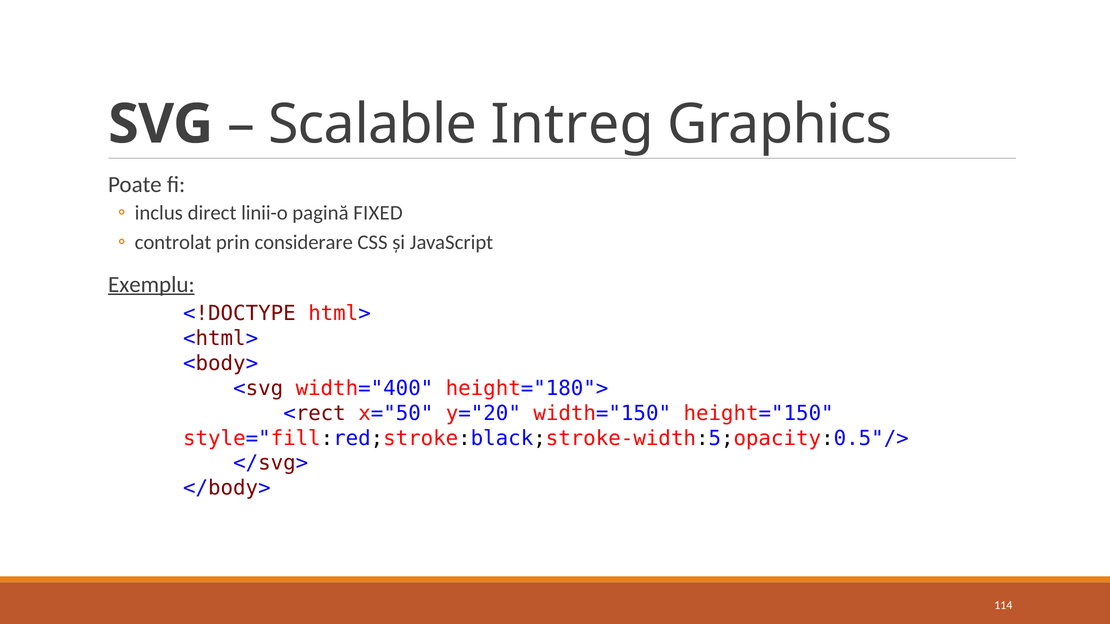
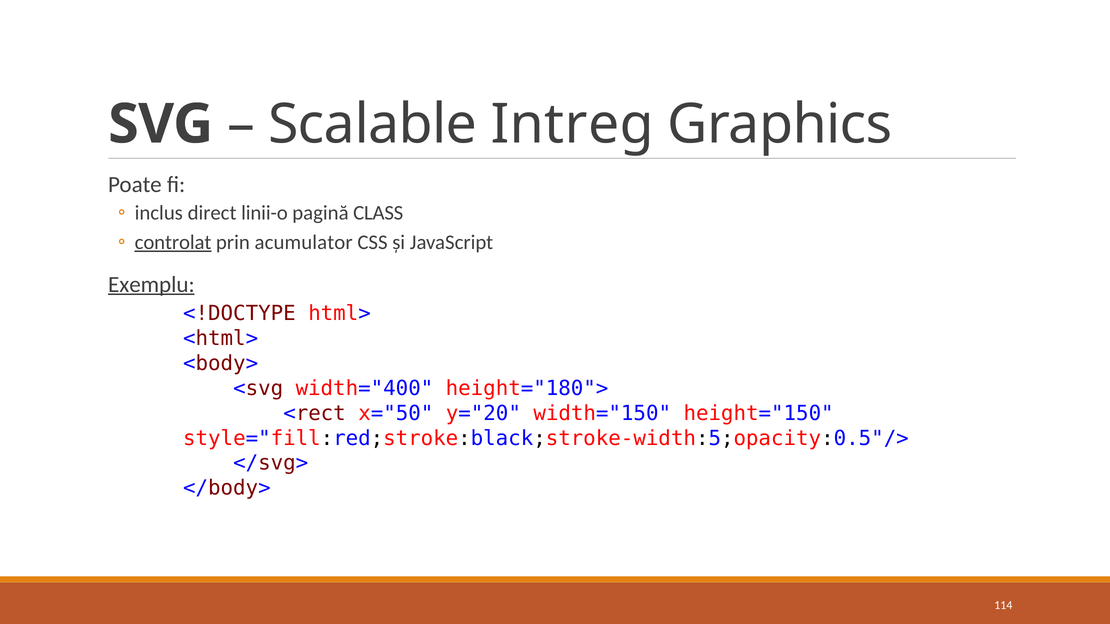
FIXED: FIXED -> CLASS
controlat underline: none -> present
considerare: considerare -> acumulator
